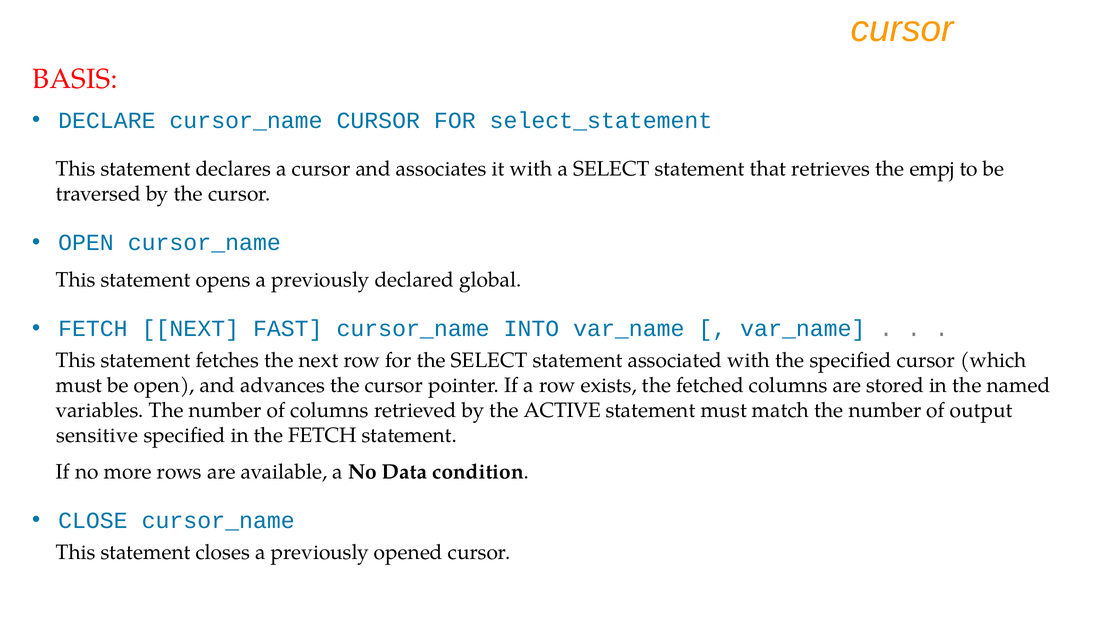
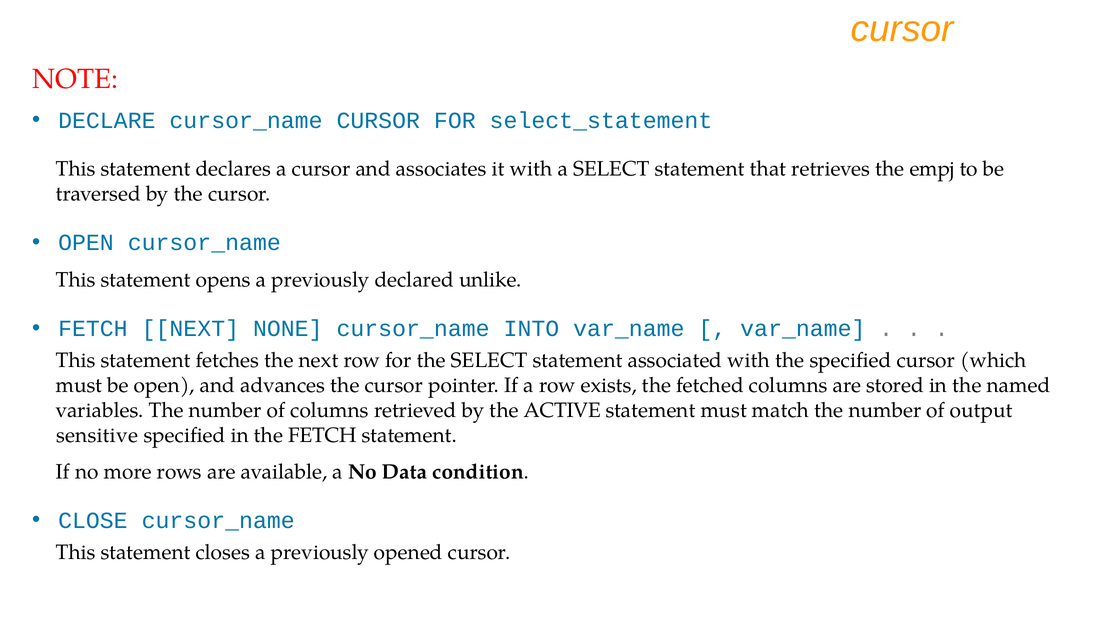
BASIS: BASIS -> NOTE
global: global -> unlike
FAST: FAST -> NONE
